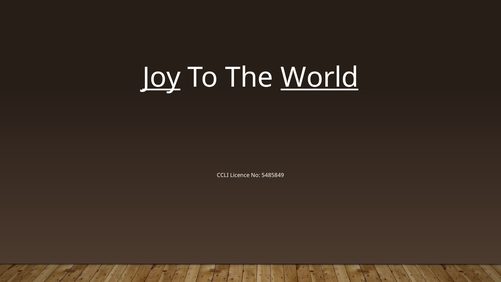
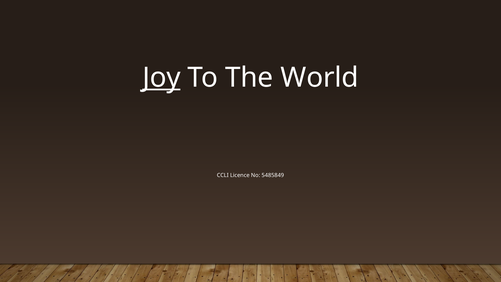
World underline: present -> none
